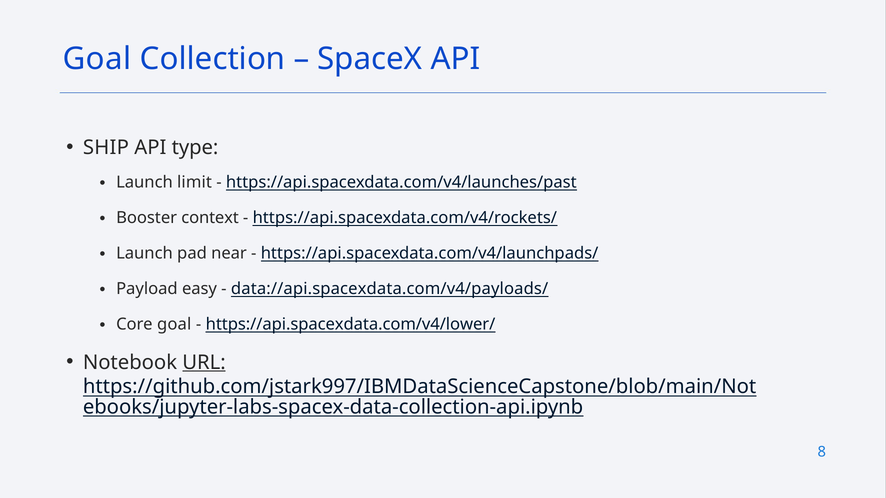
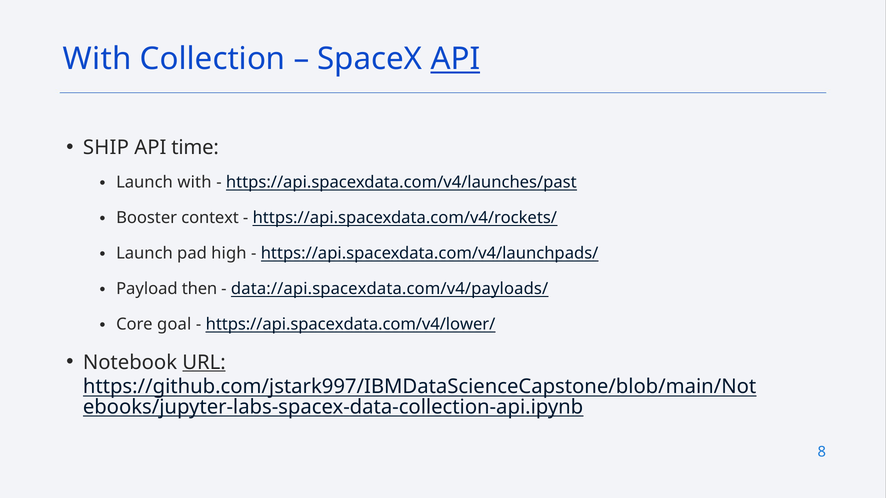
Goal at (97, 59): Goal -> With
API at (455, 59) underline: none -> present
type: type -> time
Launch limit: limit -> with
near: near -> high
easy: easy -> then
